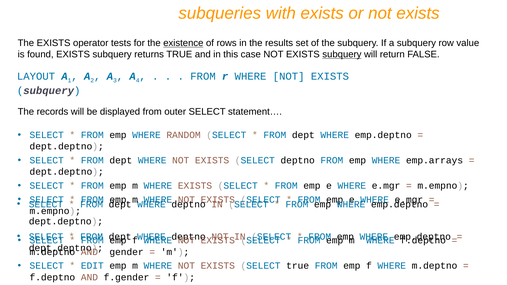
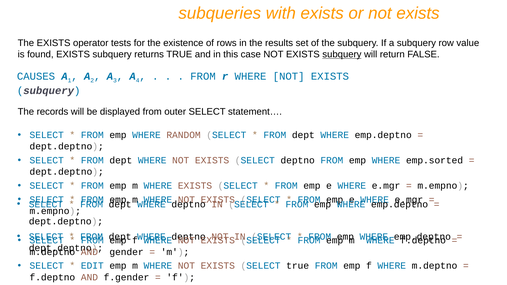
existence underline: present -> none
LAYOUT: LAYOUT -> CAUSES
emp.arrays: emp.arrays -> emp.sorted
